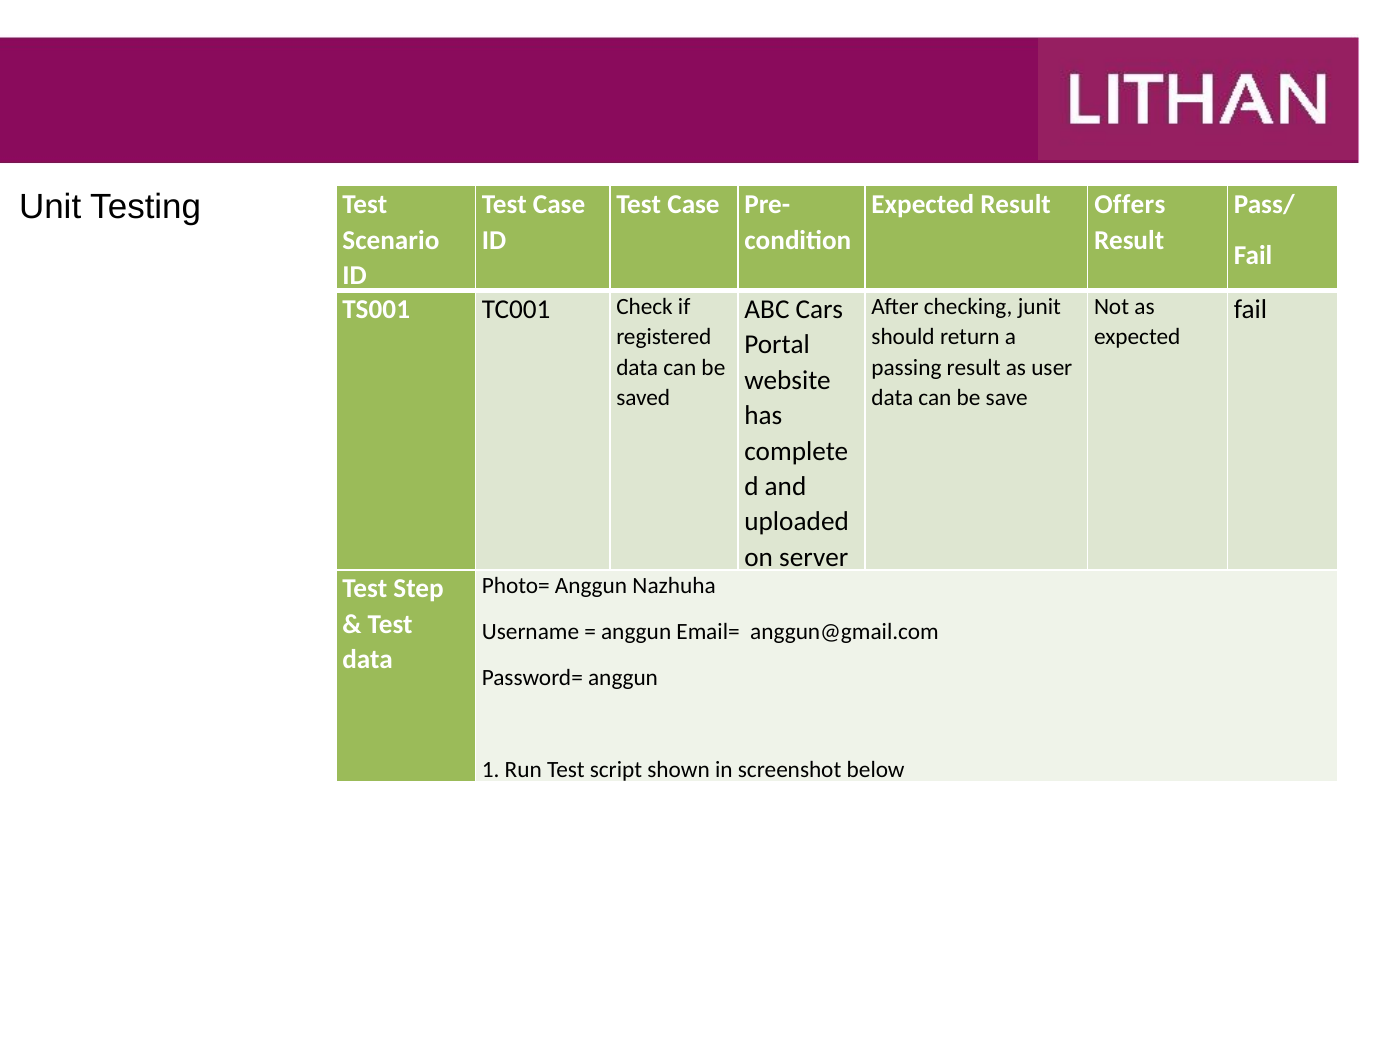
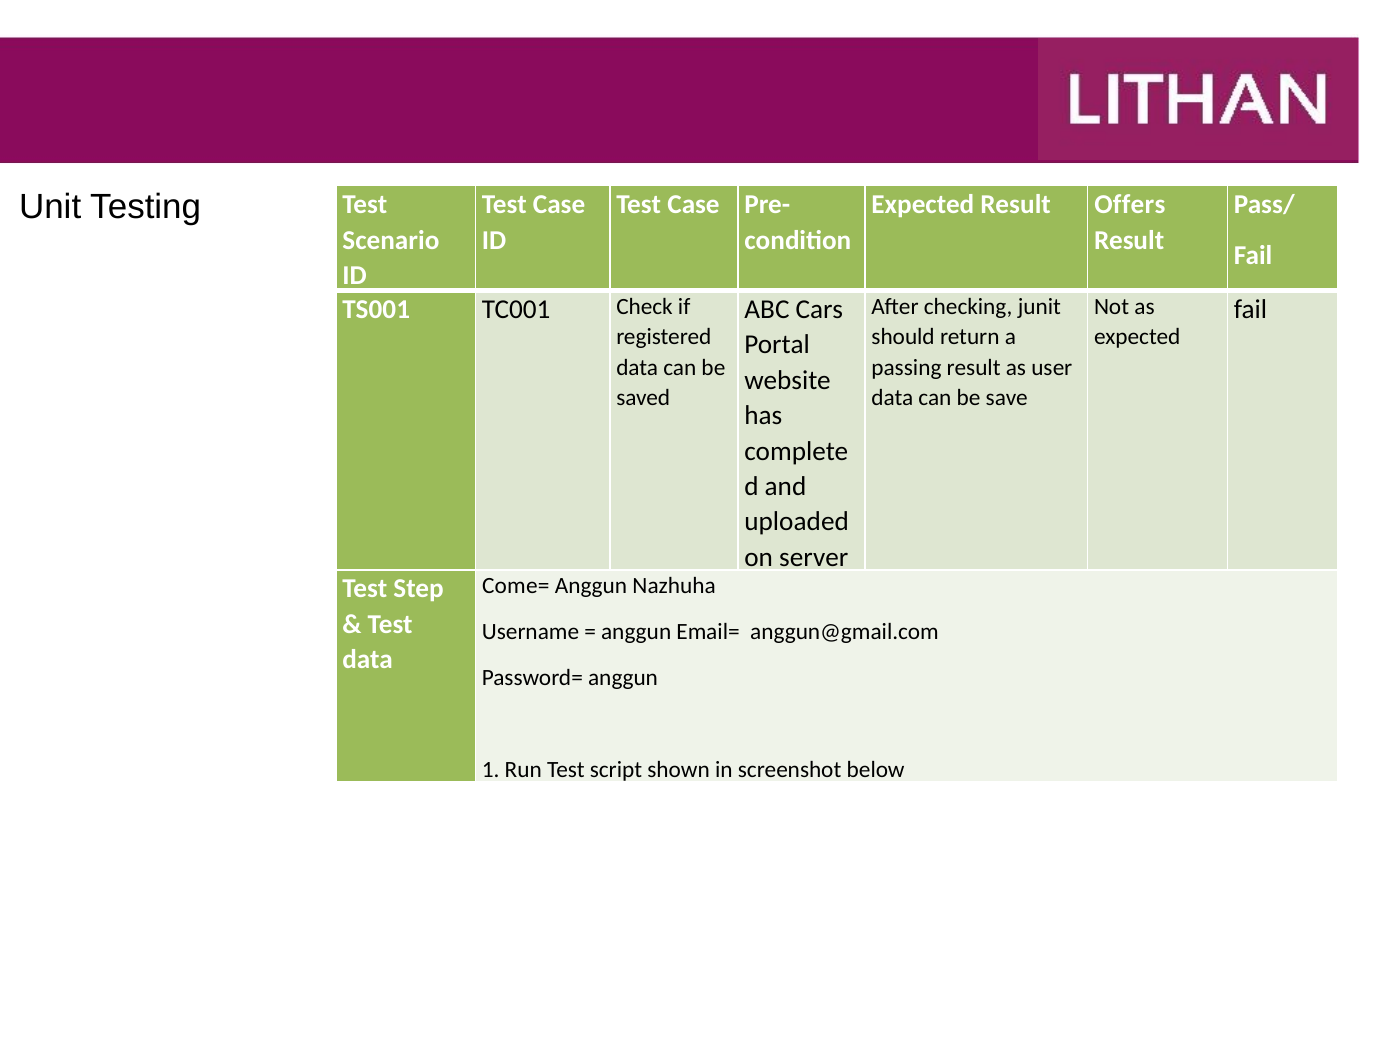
Photo=: Photo= -> Come=
